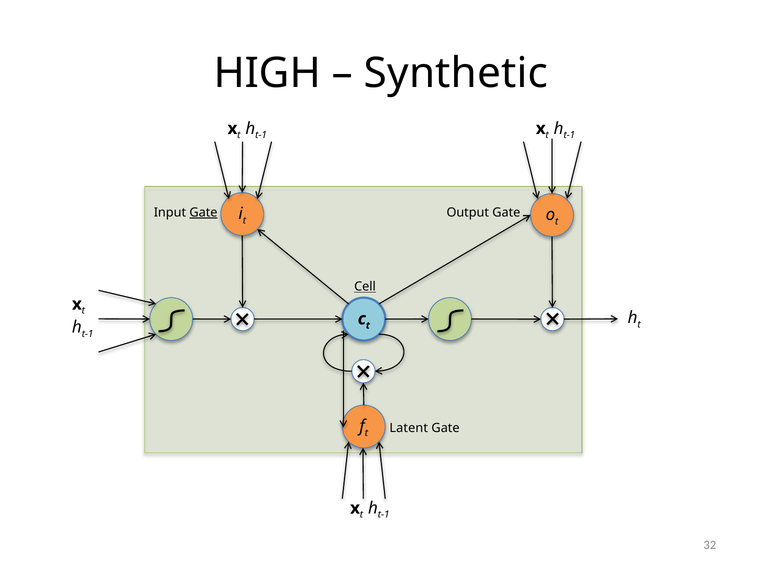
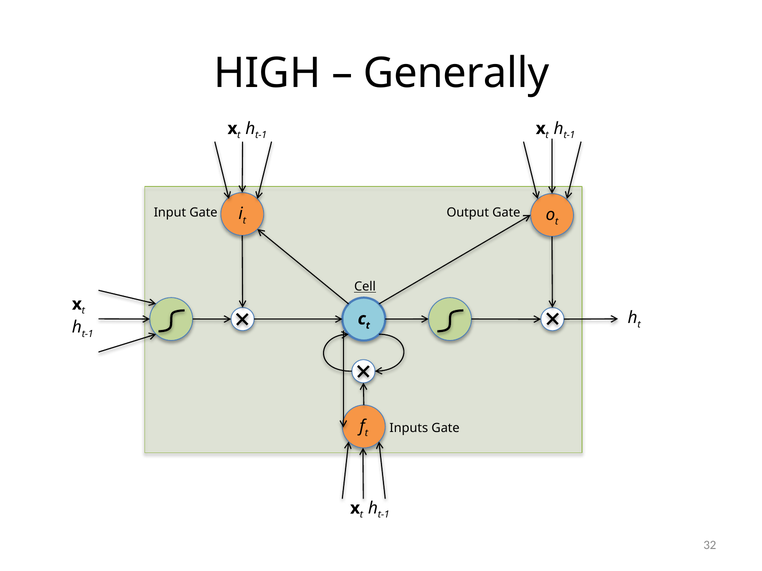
Synthetic: Synthetic -> Generally
Gate at (203, 213) underline: present -> none
Latent: Latent -> Inputs
